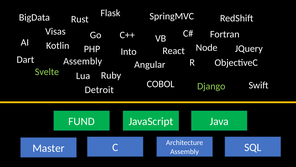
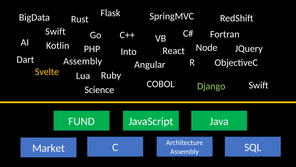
Visas at (55, 31): Visas -> Swift
Svelte colour: light green -> yellow
Detroit: Detroit -> Science
Master: Master -> Market
